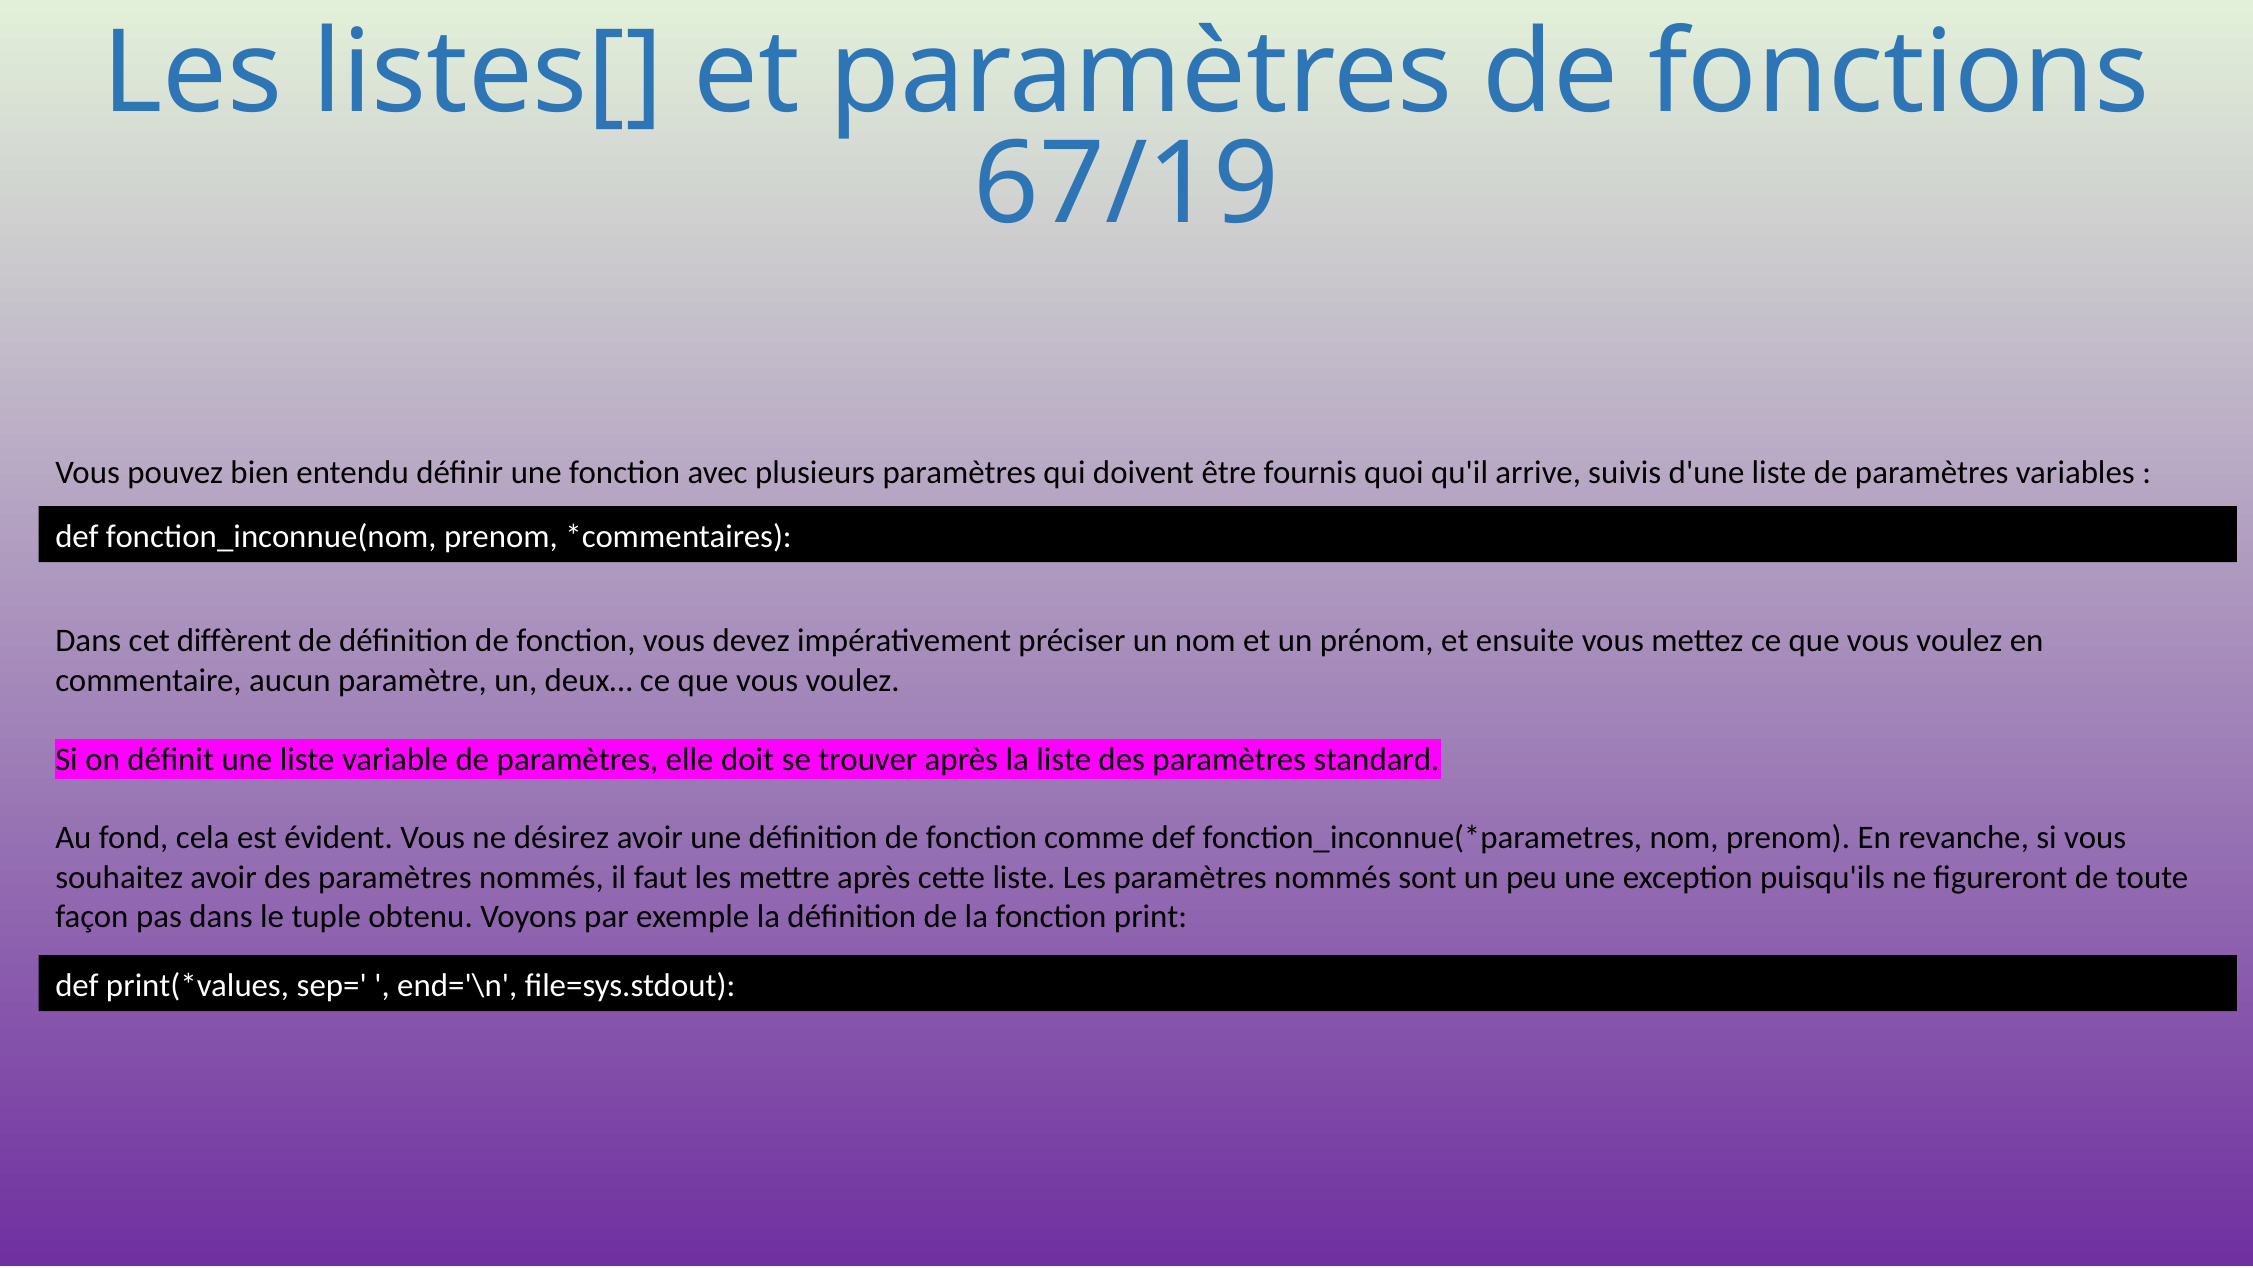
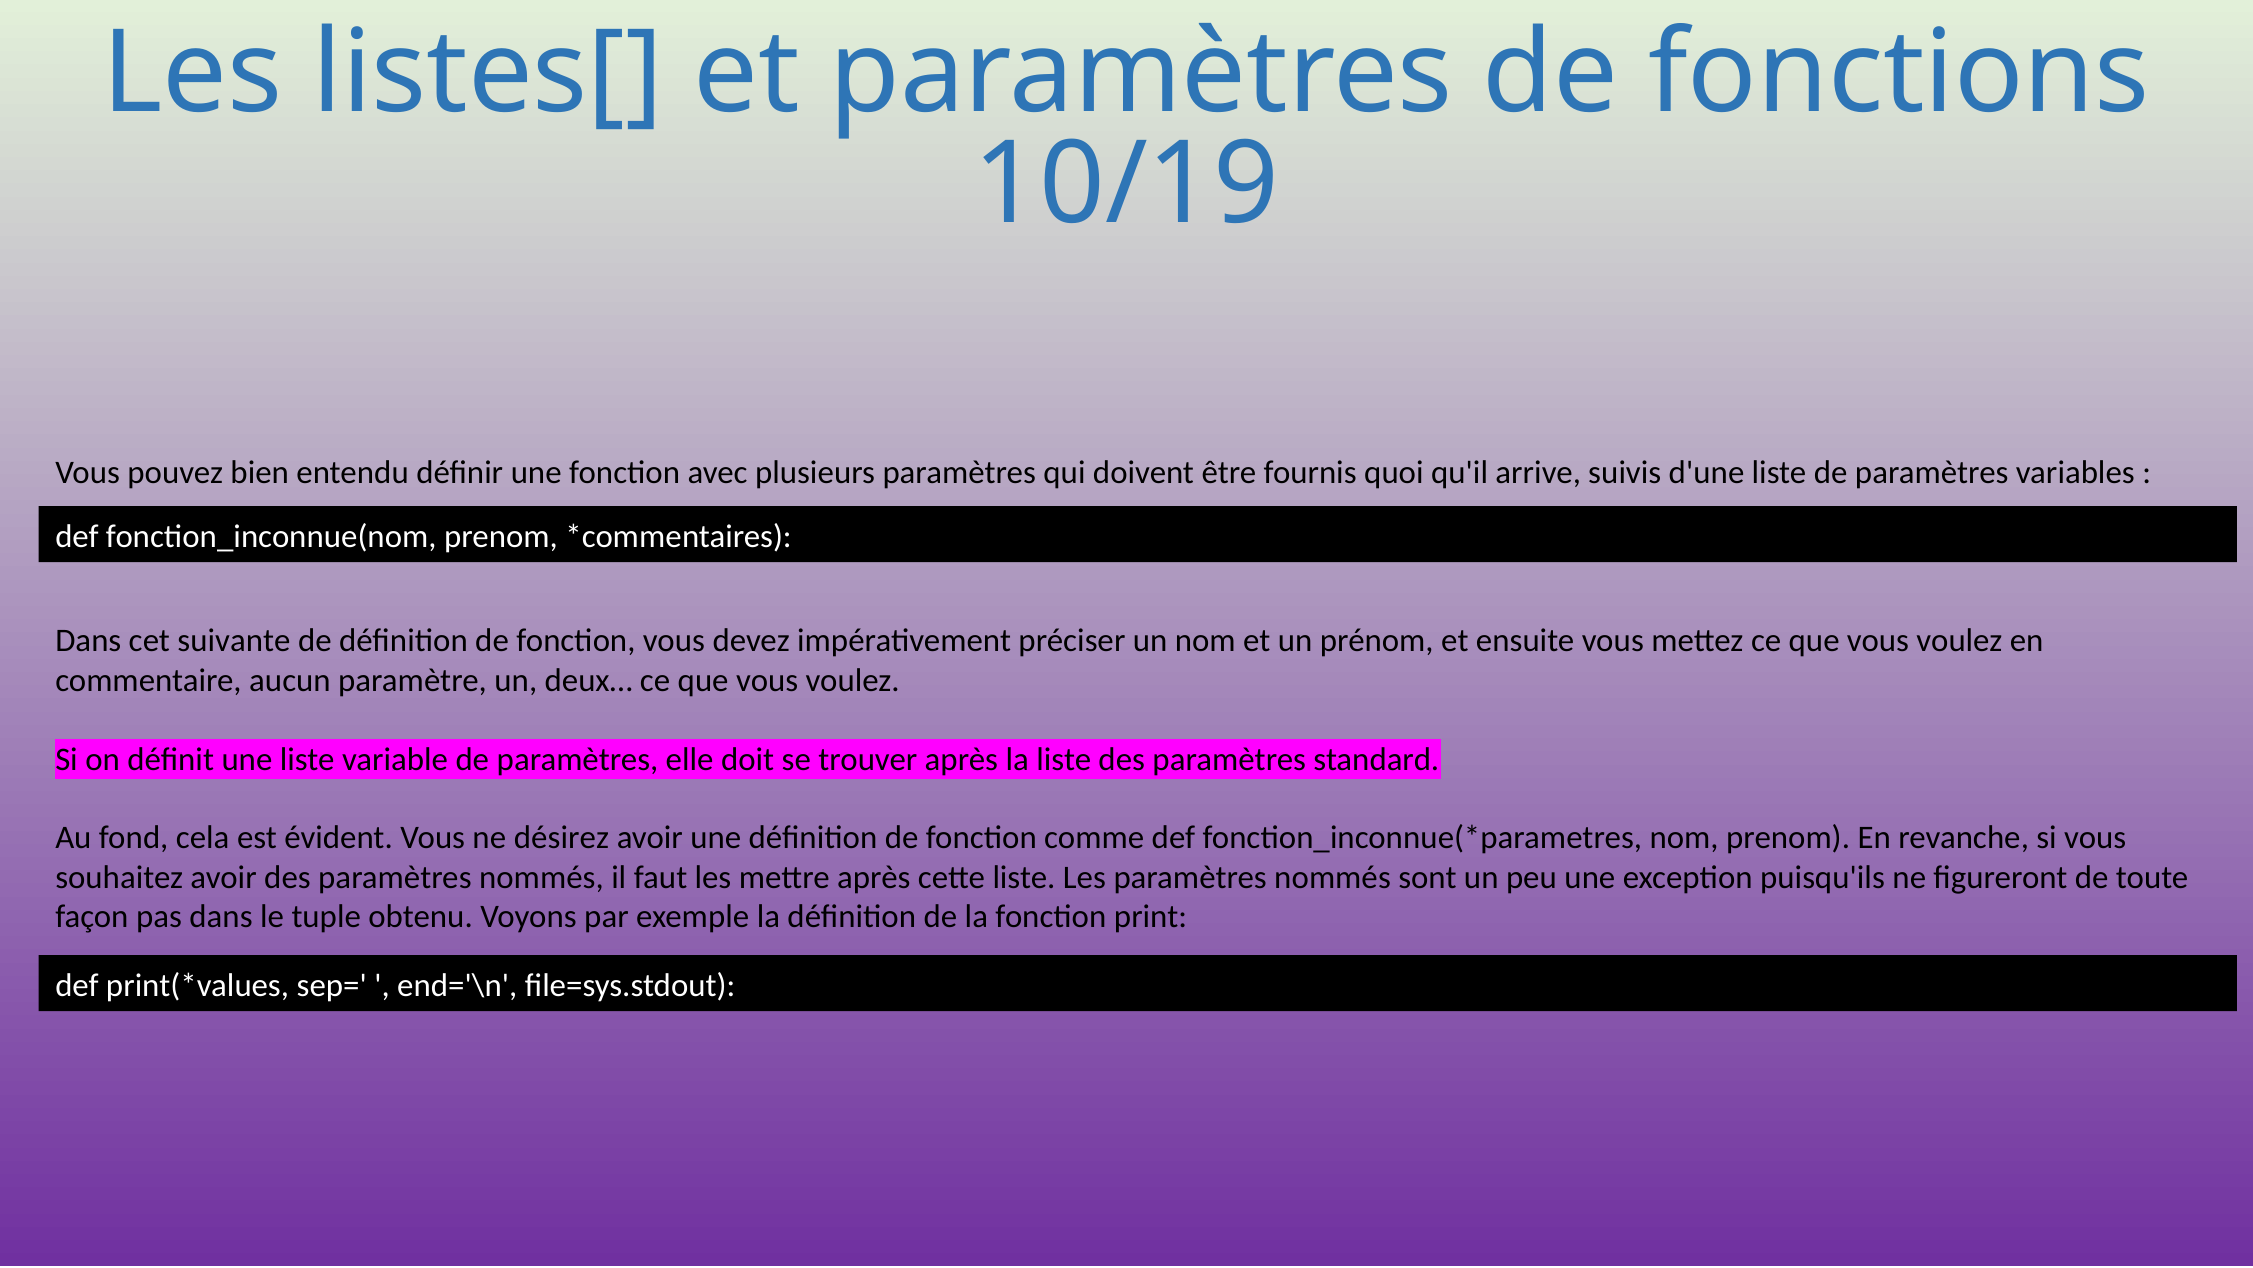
67/19: 67/19 -> 10/19
diffèrent: diffèrent -> suivante
